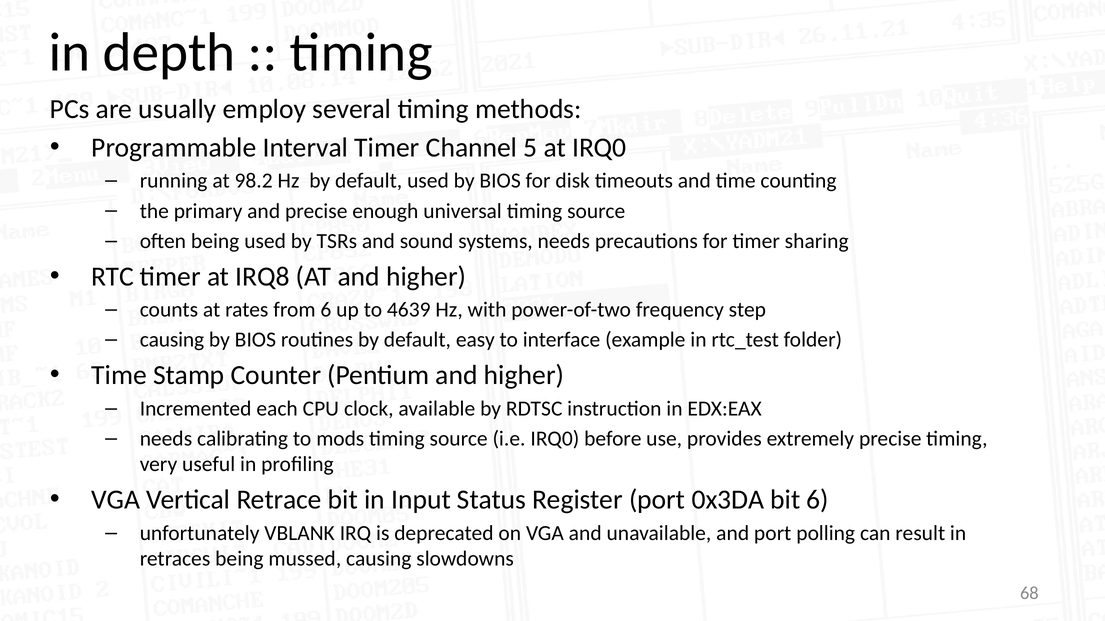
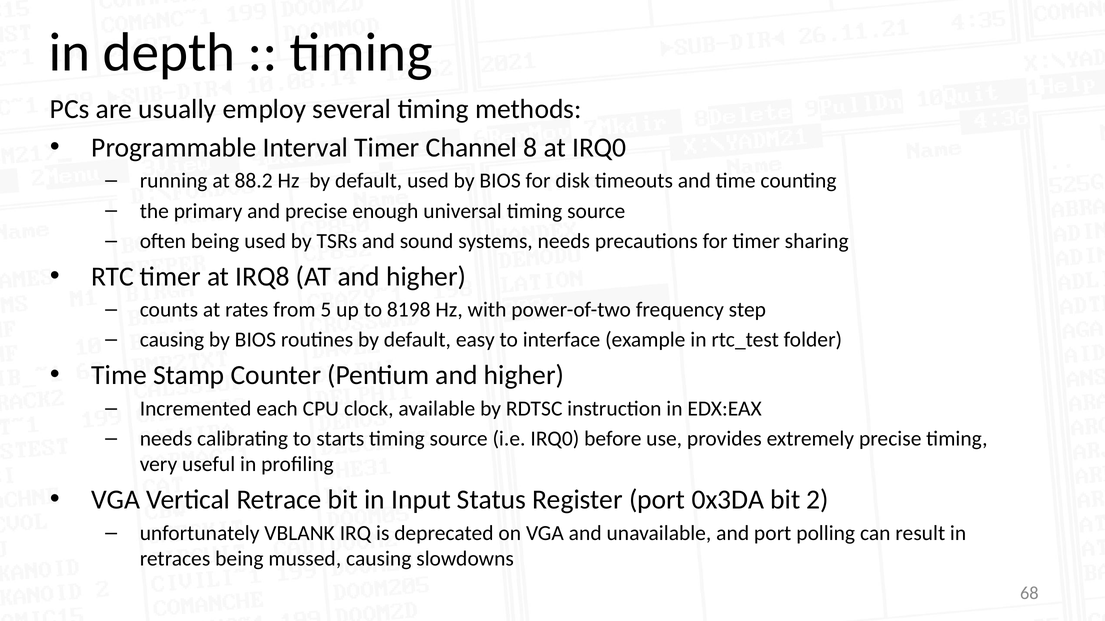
5: 5 -> 8
98.2: 98.2 -> 88.2
from 6: 6 -> 5
4639: 4639 -> 8198
mods: mods -> starts
bit 6: 6 -> 2
